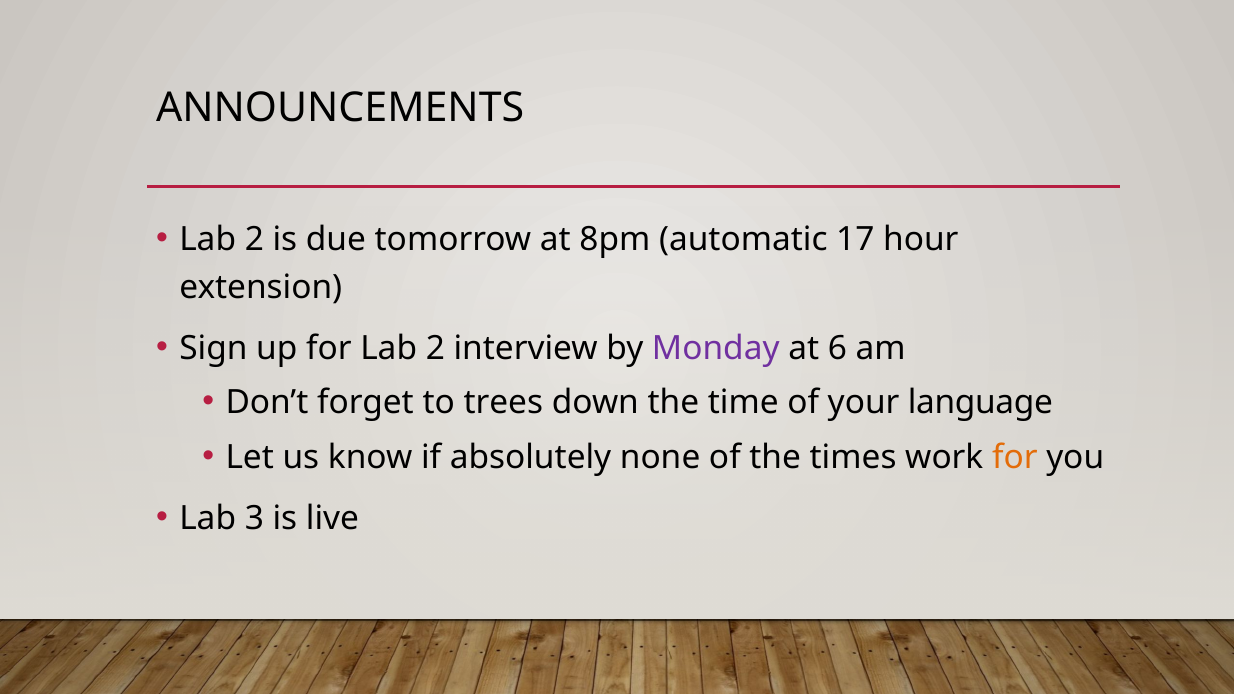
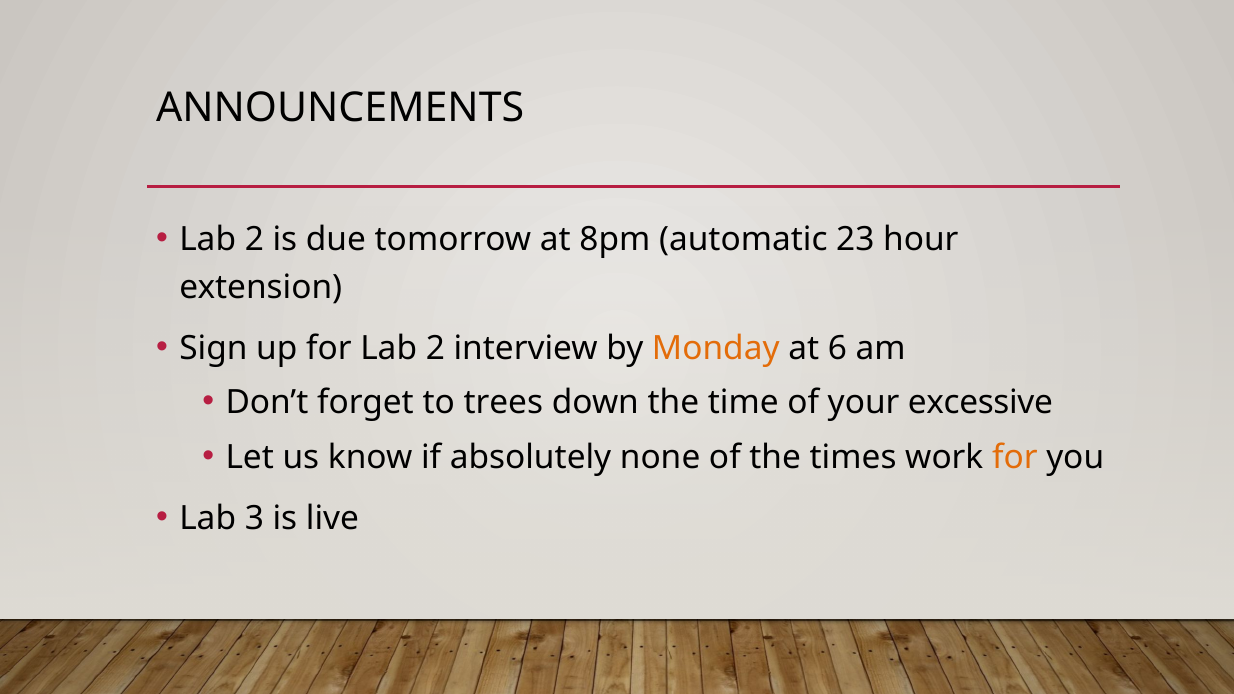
17: 17 -> 23
Monday colour: purple -> orange
language: language -> excessive
